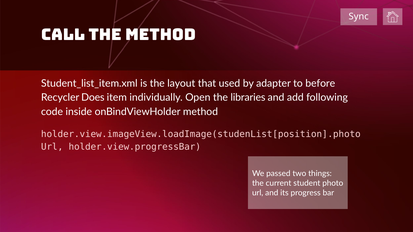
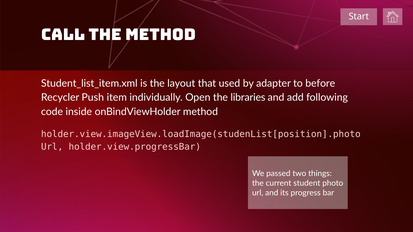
Sync: Sync -> Start
Does: Does -> Push
